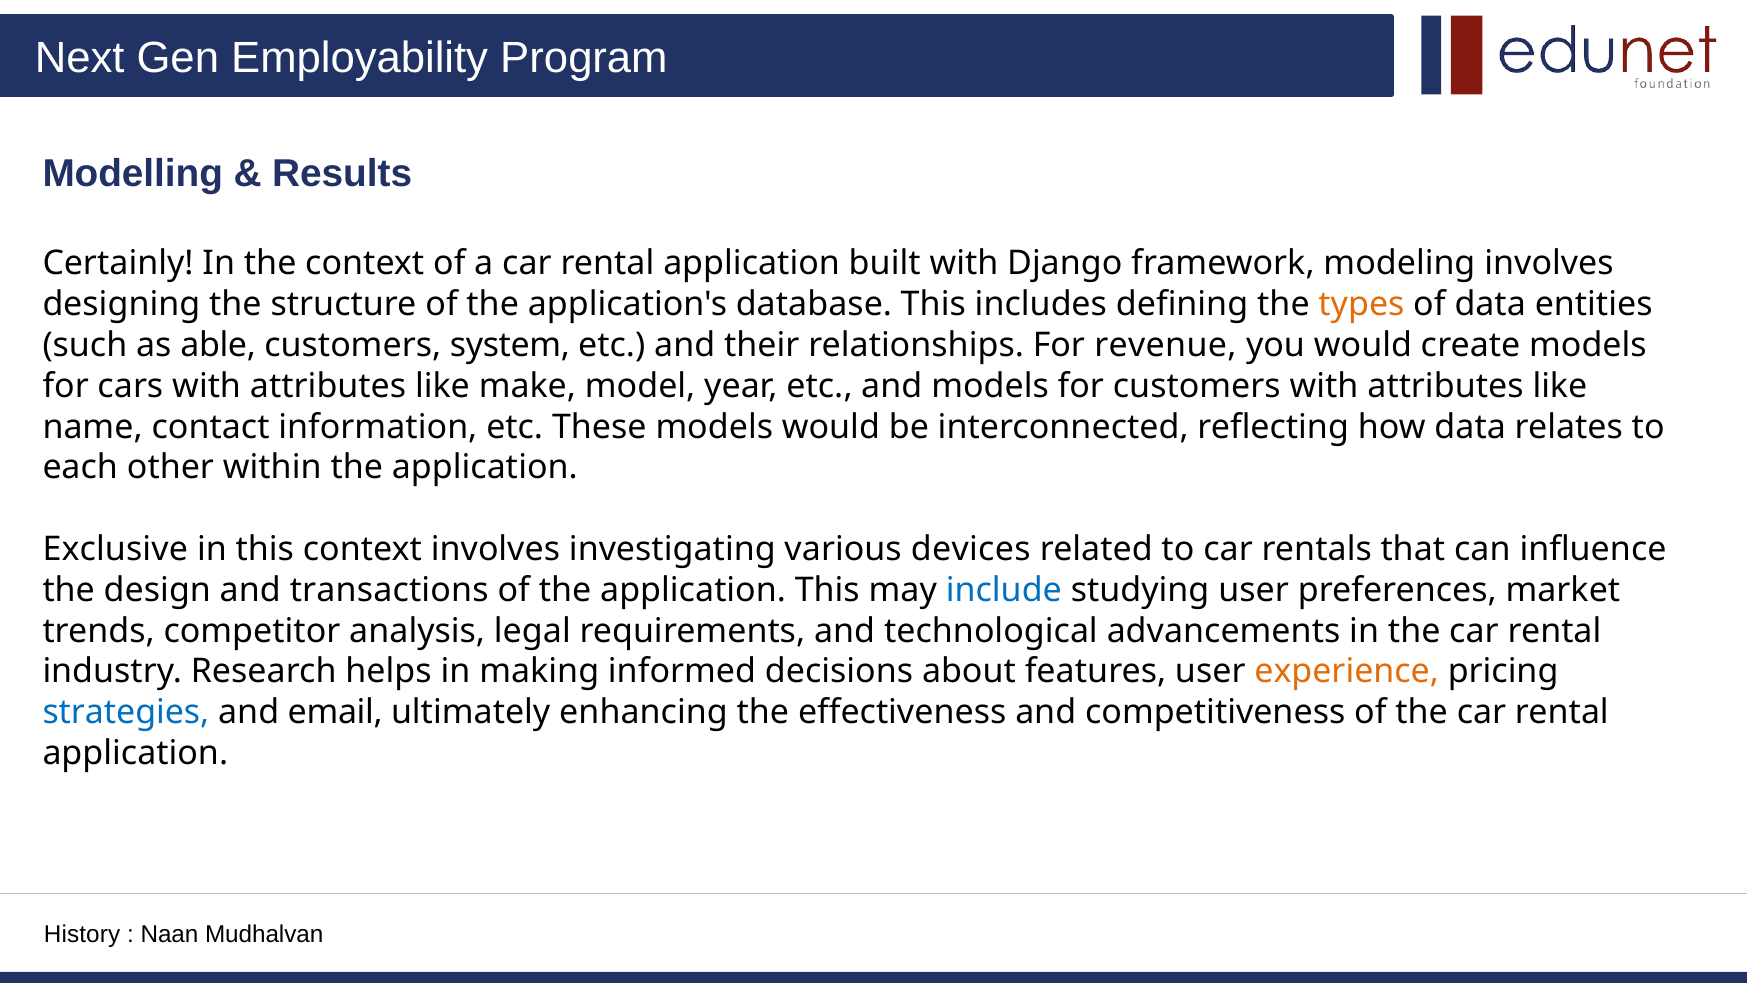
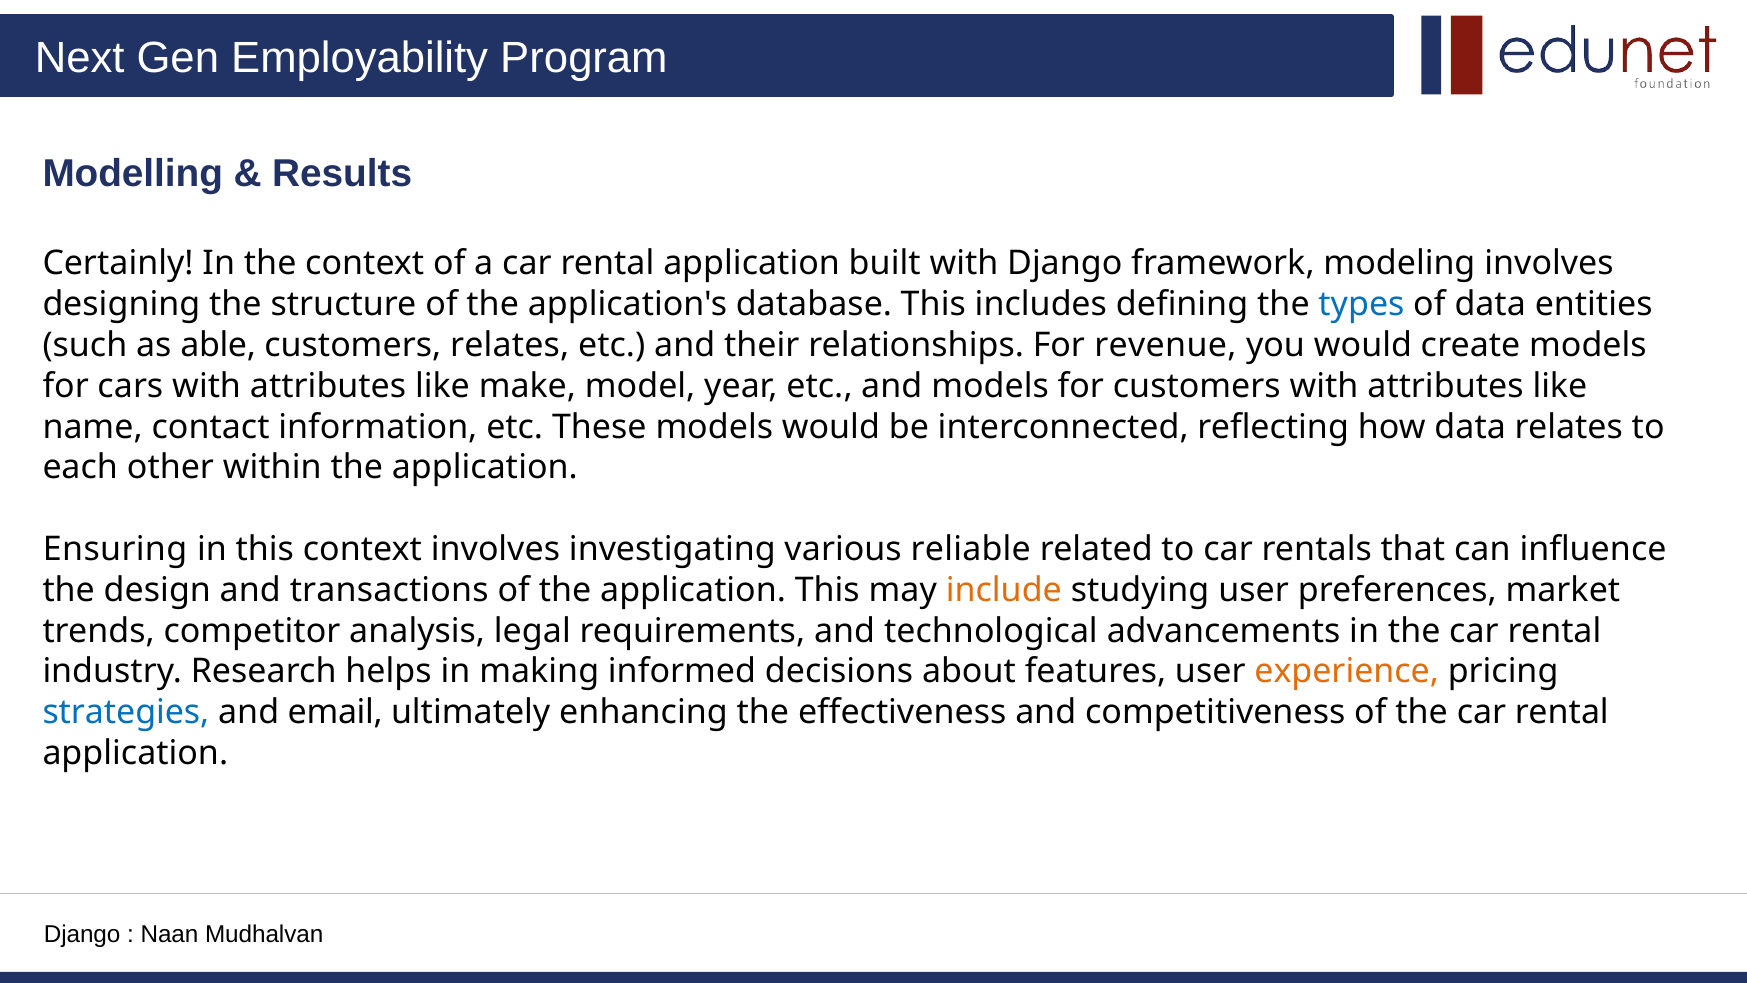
types colour: orange -> blue
customers system: system -> relates
Exclusive: Exclusive -> Ensuring
devices: devices -> reliable
include colour: blue -> orange
History at (82, 934): History -> Django
